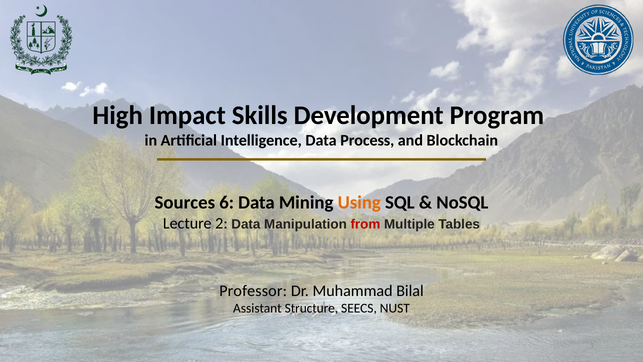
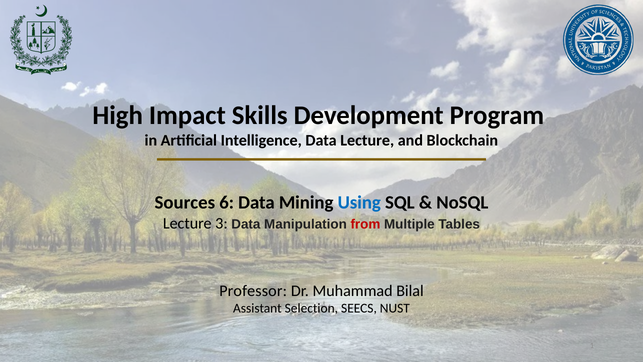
Data Process: Process -> Lecture
Using colour: orange -> blue
2: 2 -> 3
Structure: Structure -> Selection
